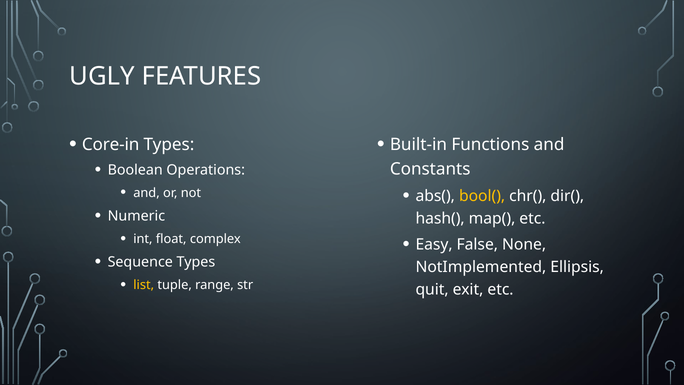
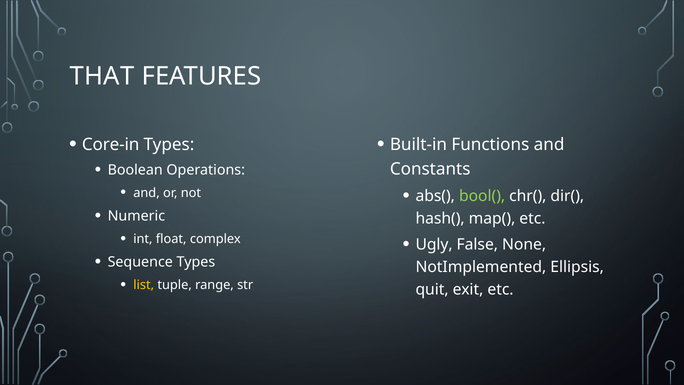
UGLY: UGLY -> THAT
bool( colour: yellow -> light green
Easy: Easy -> Ugly
